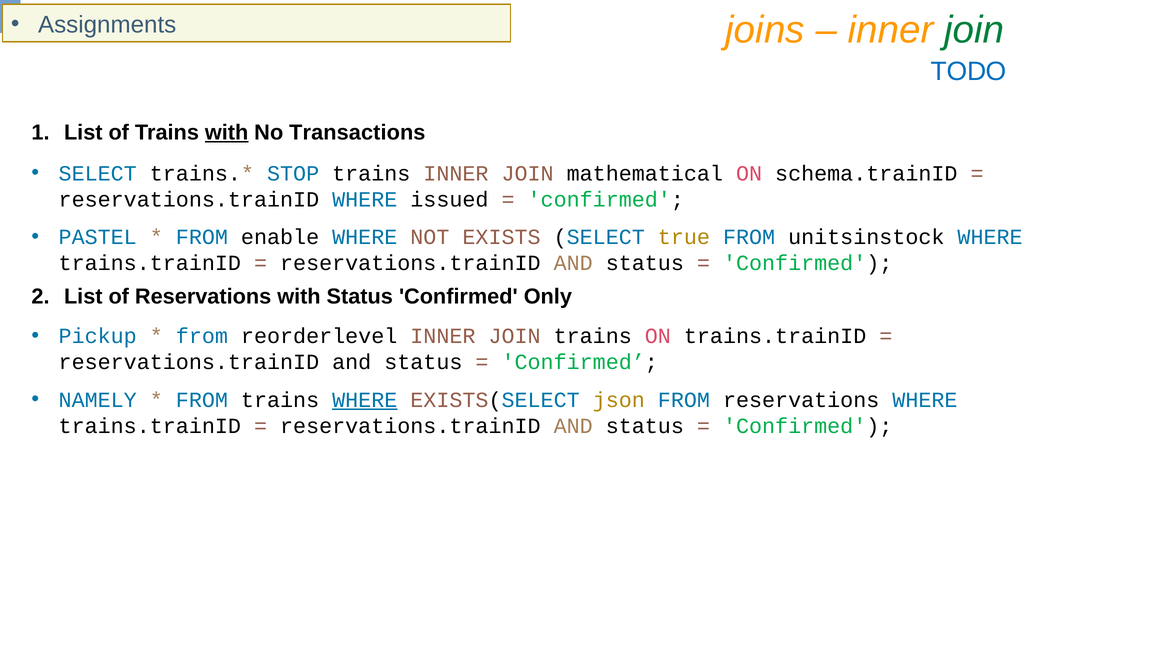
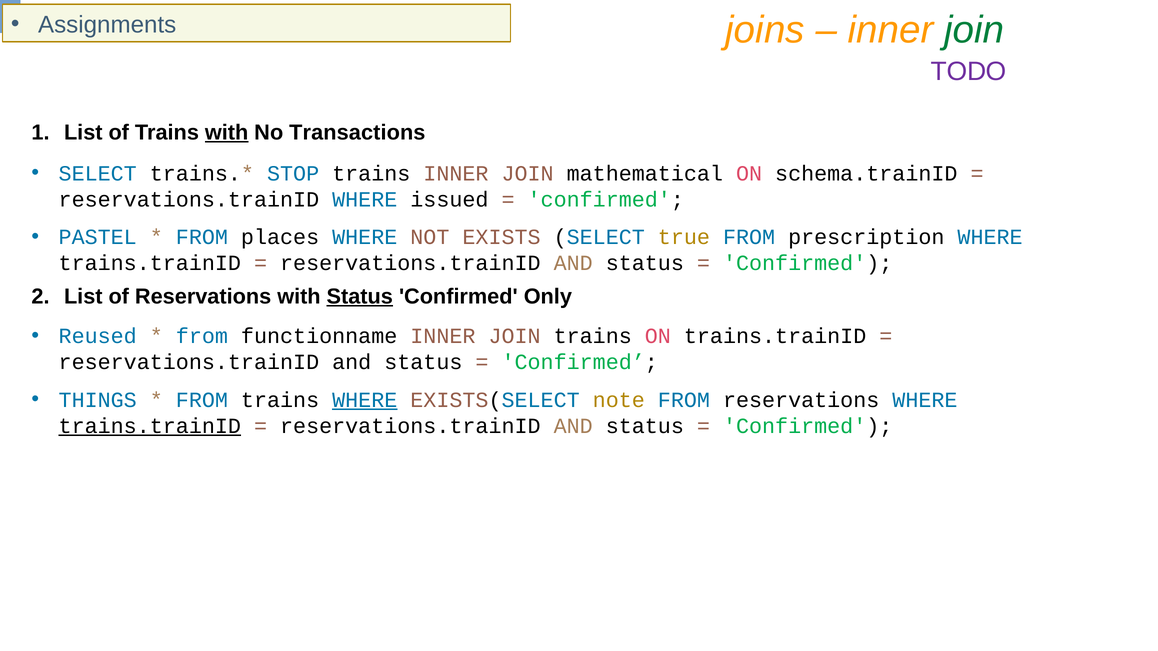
TODO colour: blue -> purple
enable: enable -> places
unitsinstock: unitsinstock -> prescription
Status at (360, 297) underline: none -> present
Pickup: Pickup -> Reused
reorderlevel: reorderlevel -> functionname
NAMELY: NAMELY -> THINGS
json: json -> note
trains.trainID at (150, 426) underline: none -> present
